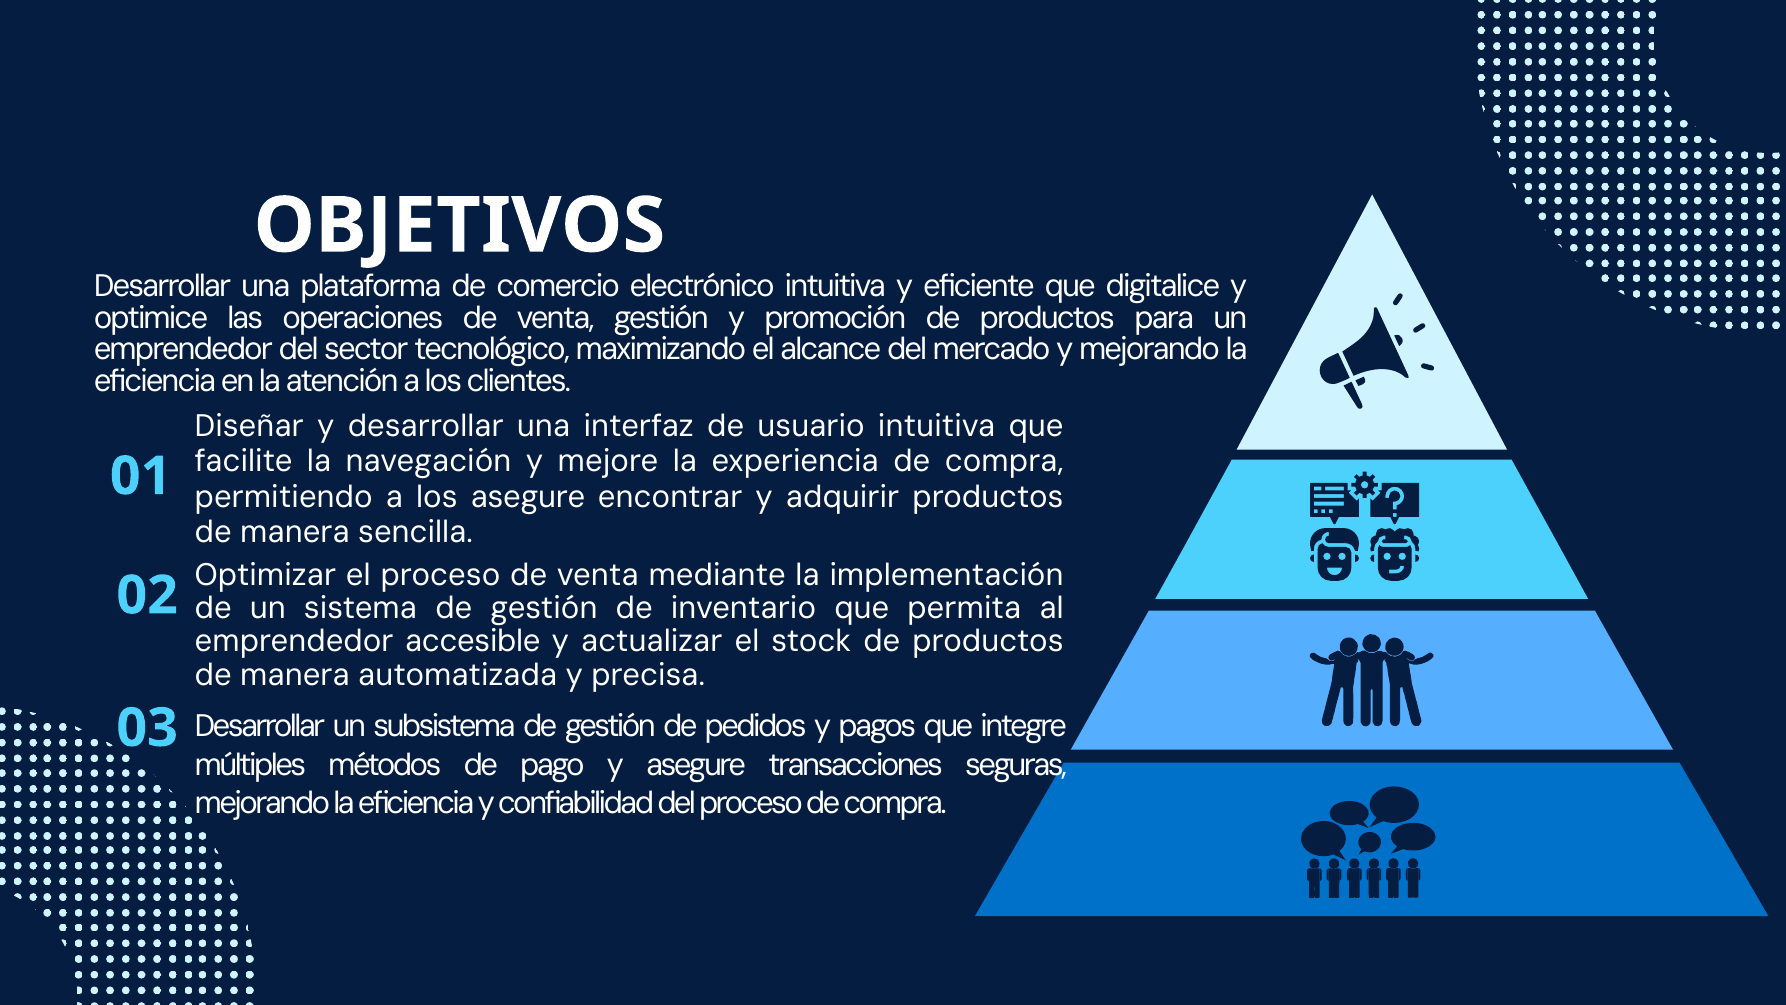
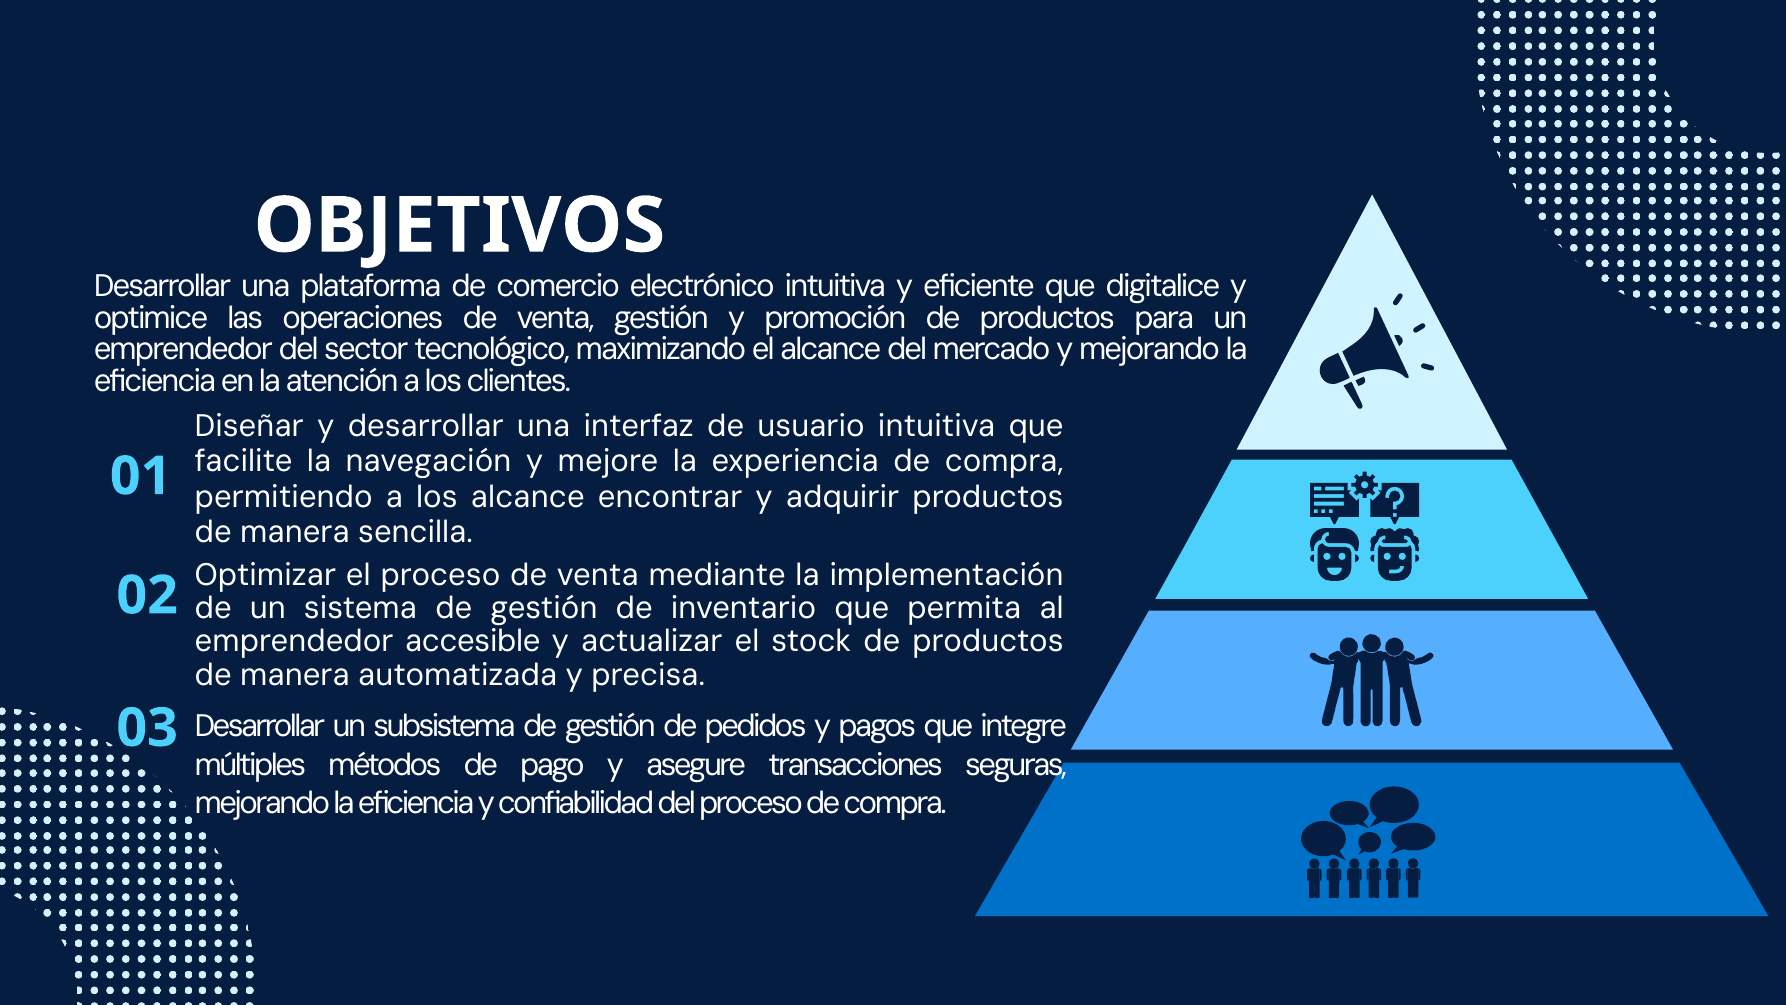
los asegure: asegure -> alcance
